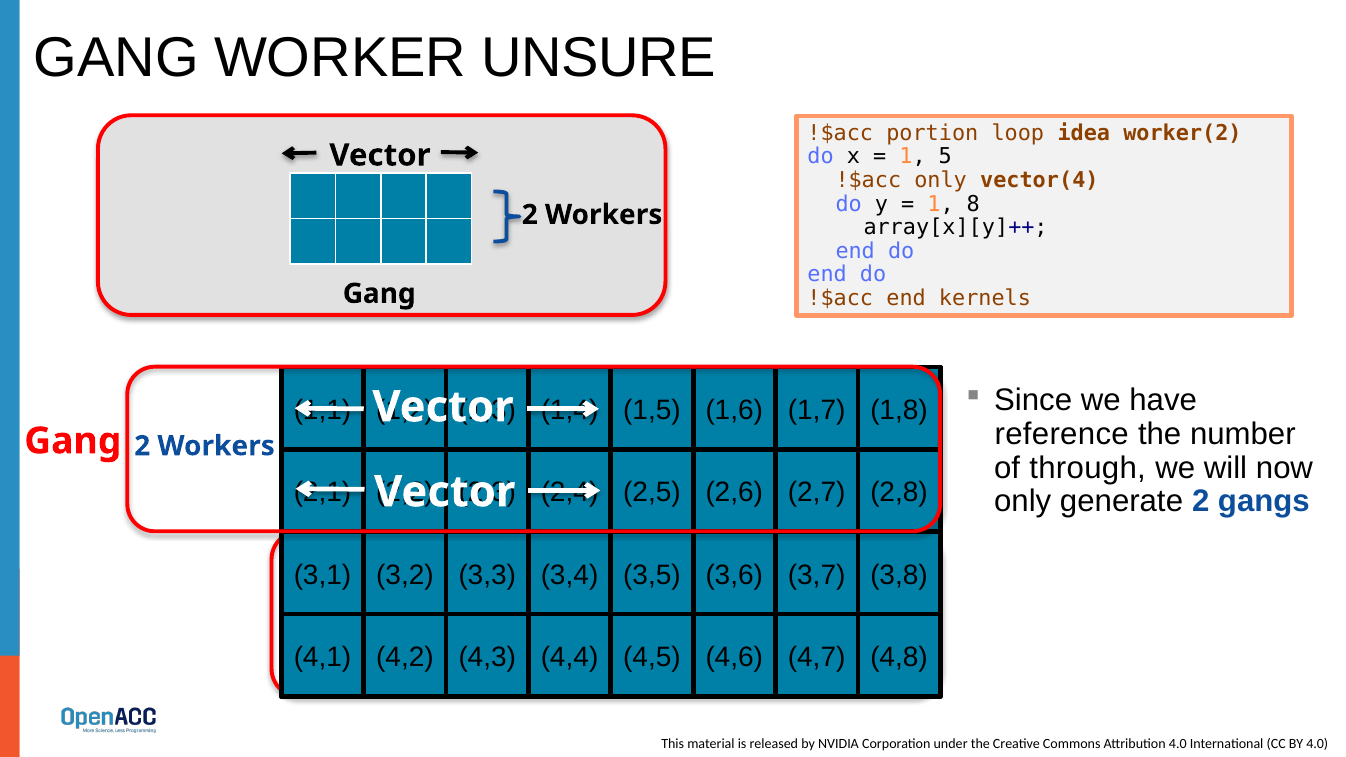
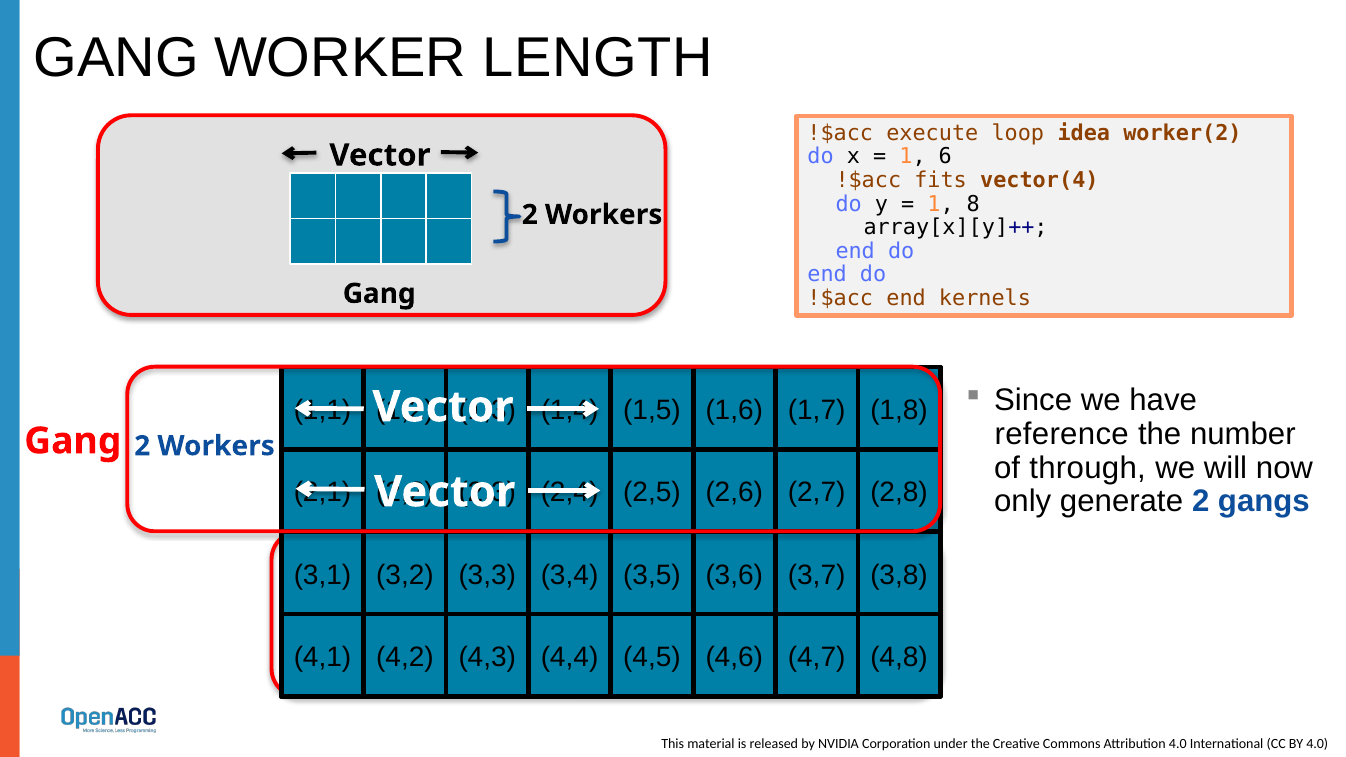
UNSURE: UNSURE -> LENGTH
portion: portion -> execute
5: 5 -> 6
!$acc only: only -> fits
